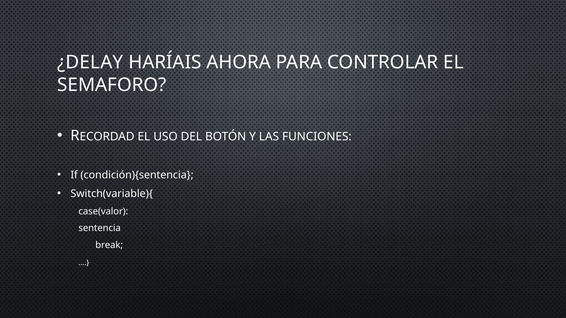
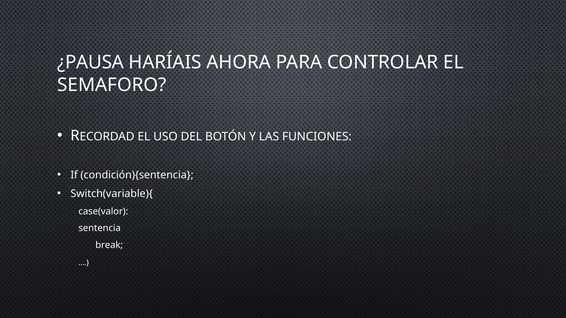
¿DELAY: ¿DELAY -> ¿PAUSA
